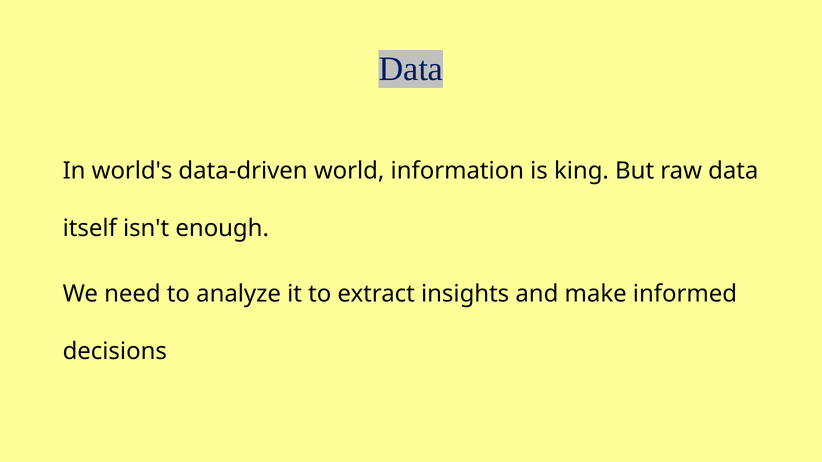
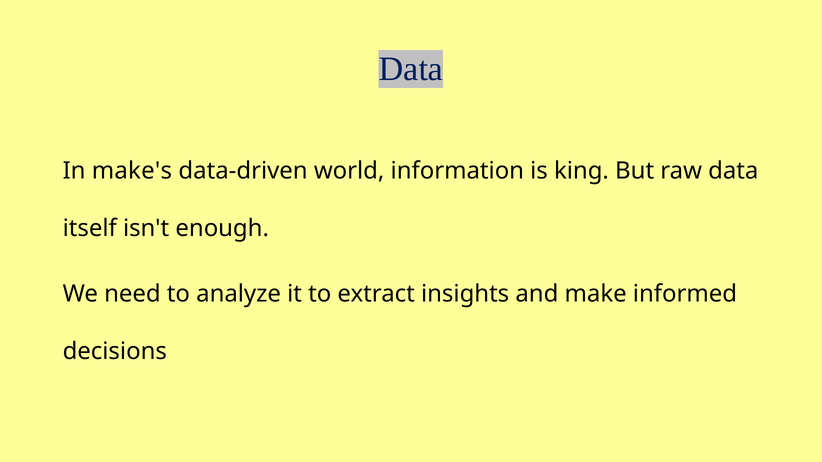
world's: world's -> make's
